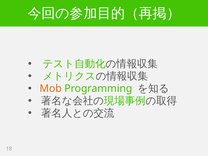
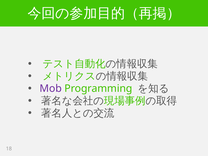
Mob colour: orange -> purple
